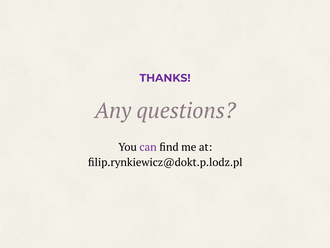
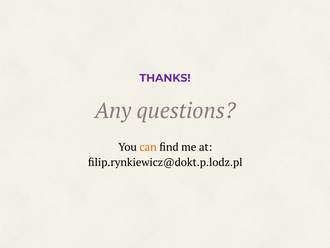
can colour: purple -> orange
